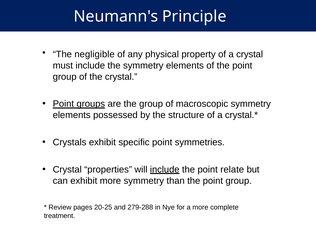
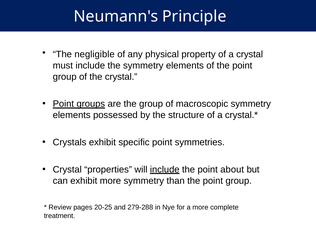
relate: relate -> about
